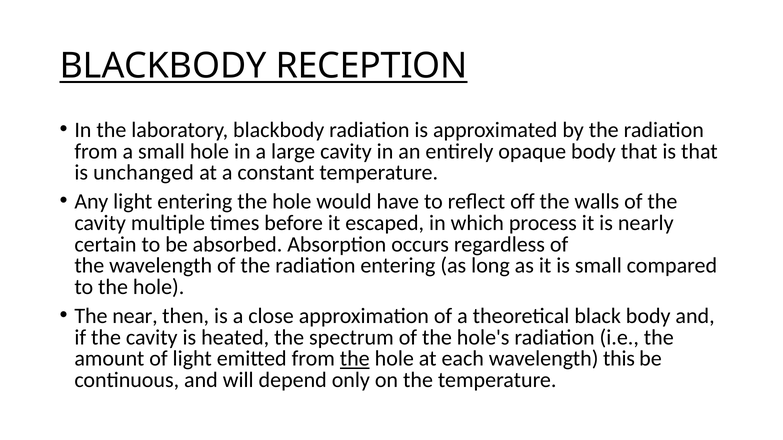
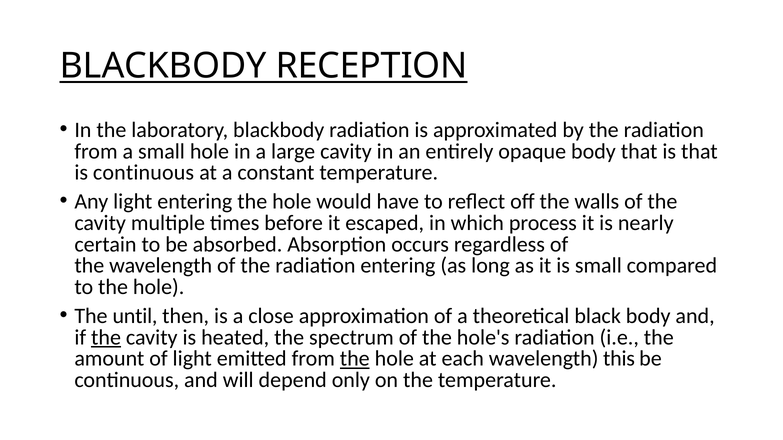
is unchanged: unchanged -> continuous
near: near -> until
the at (106, 338) underline: none -> present
